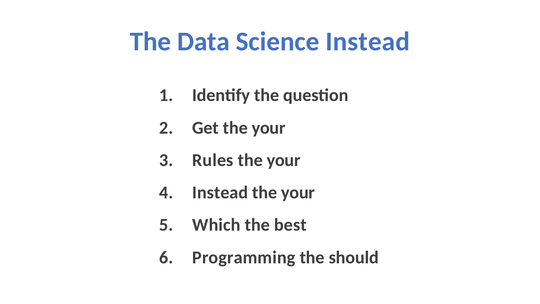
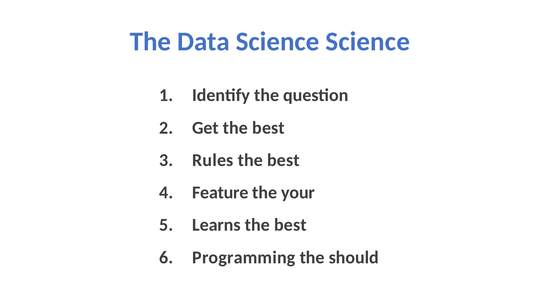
Science Instead: Instead -> Science
Get the your: your -> best
your at (284, 160): your -> best
Instead at (220, 192): Instead -> Feature
Which: Which -> Learns
